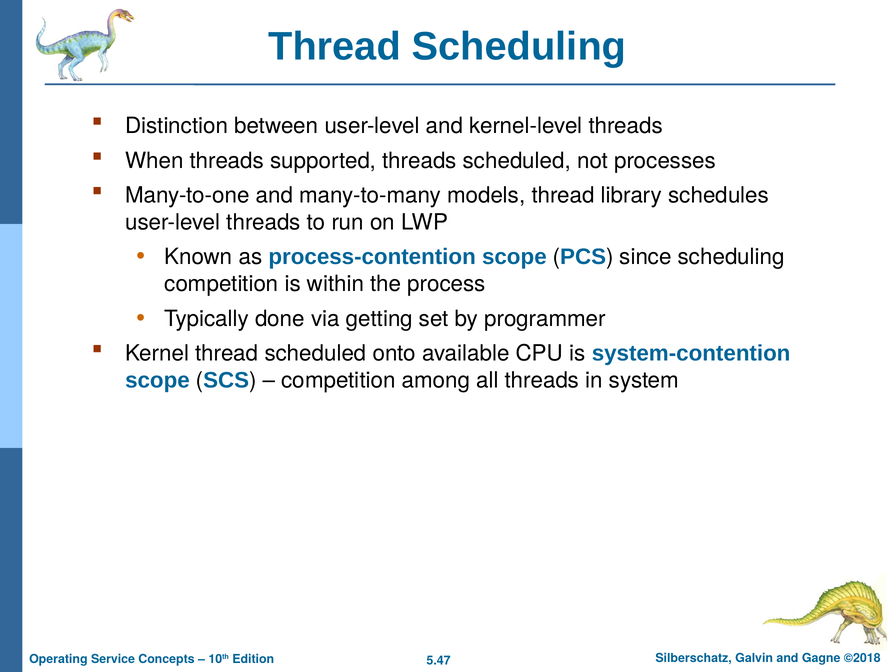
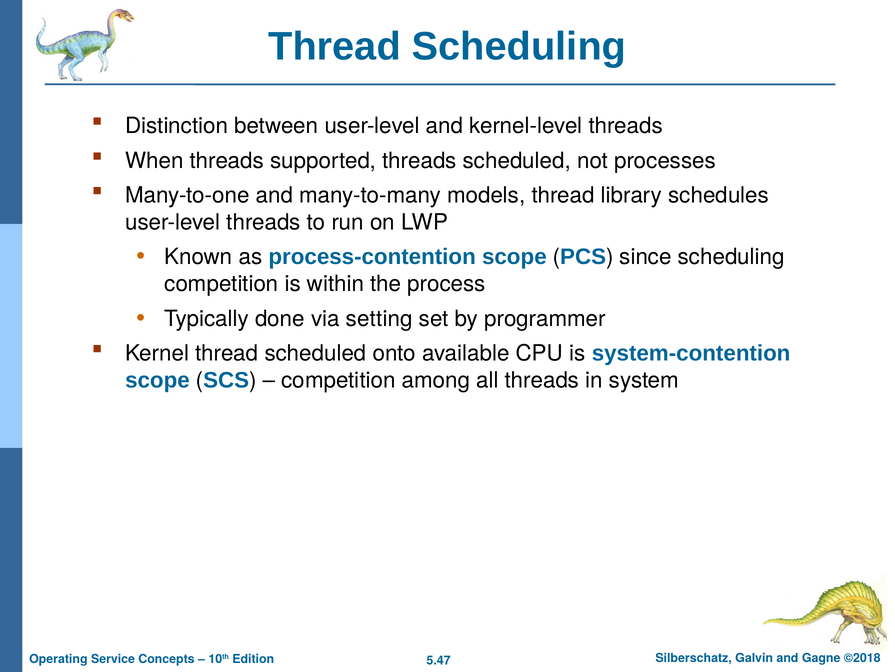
getting: getting -> setting
